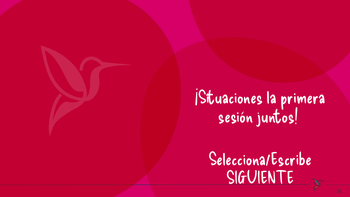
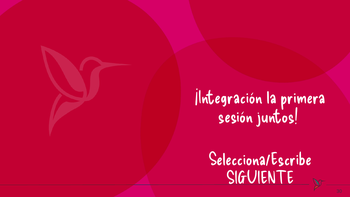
¡Situaciones: ¡Situaciones -> ¡Integración
